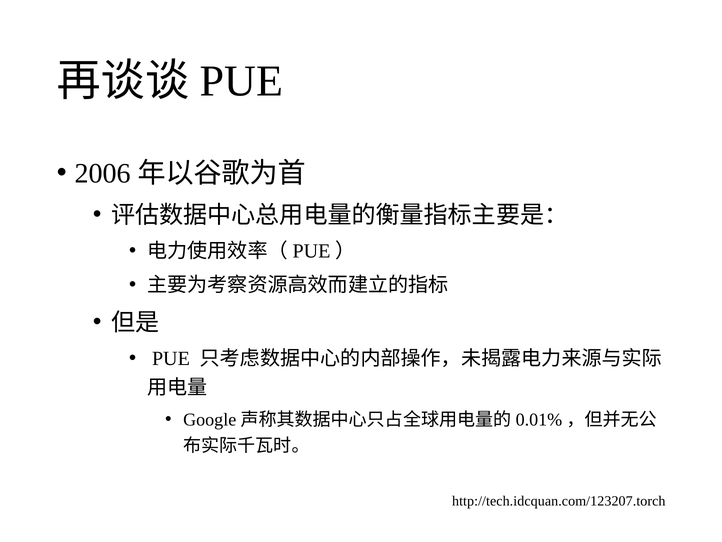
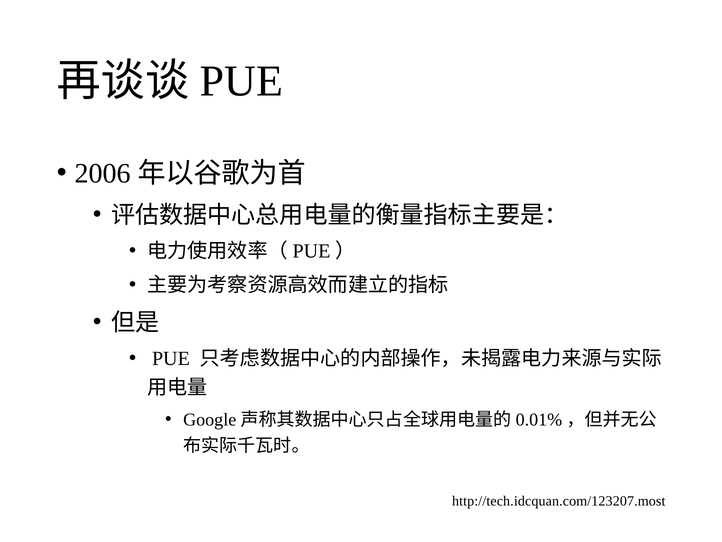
http://tech.idcquan.com/123207.torch: http://tech.idcquan.com/123207.torch -> http://tech.idcquan.com/123207.most
